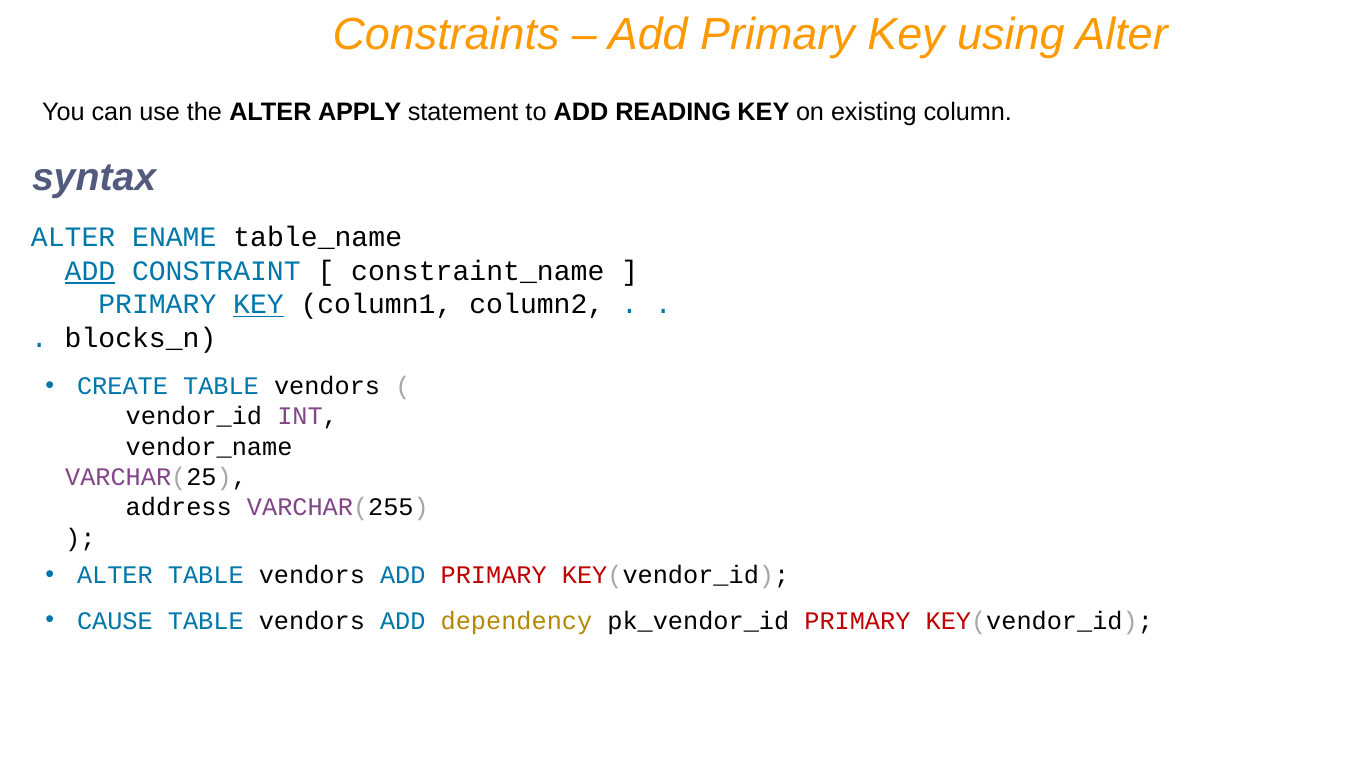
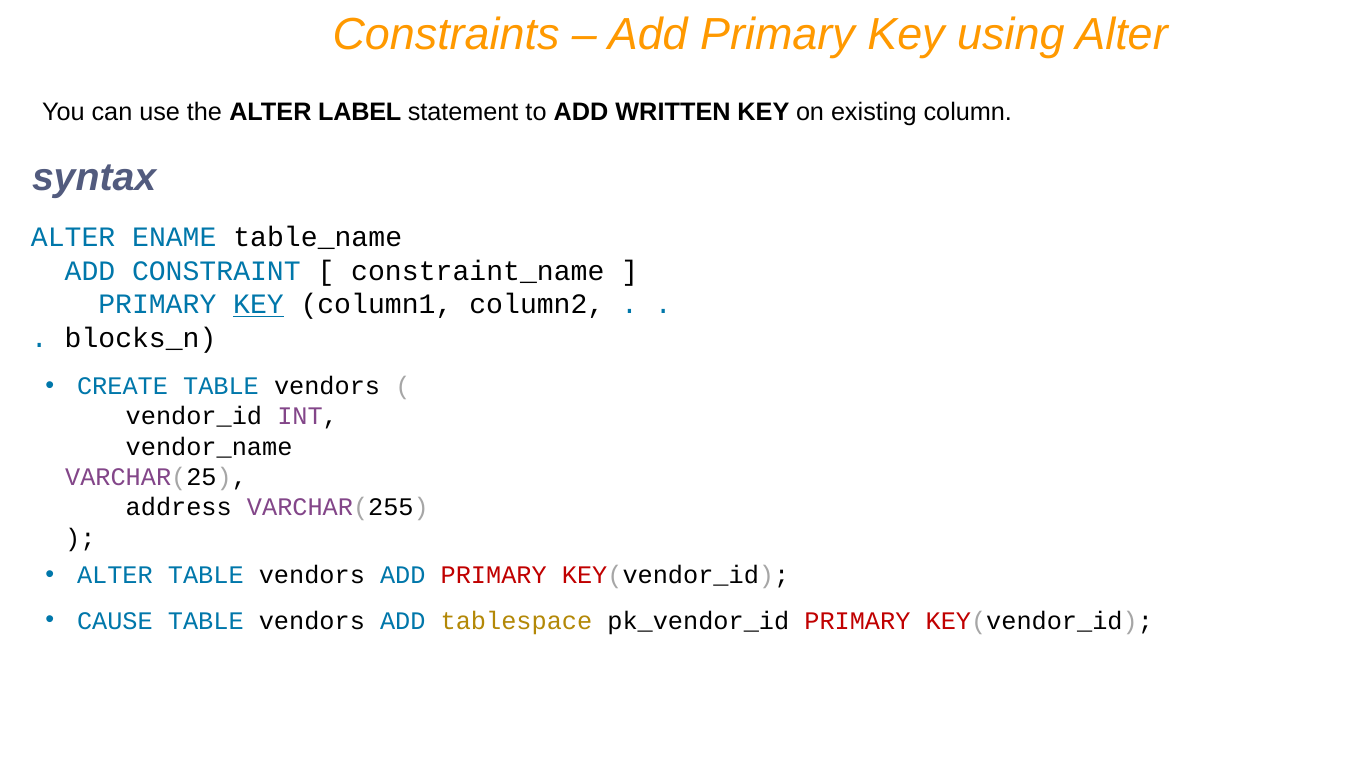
APPLY: APPLY -> LABEL
READING: READING -> WRITTEN
ADD at (90, 271) underline: present -> none
dependency: dependency -> tablespace
